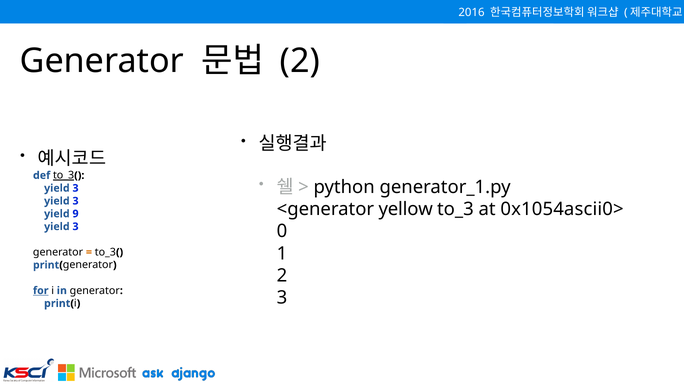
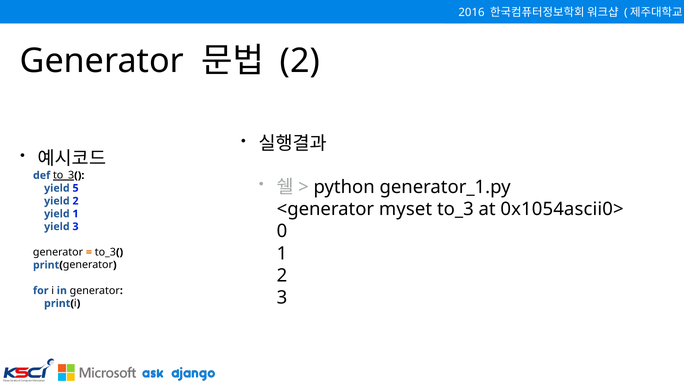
3 at (76, 189): 3 -> 5
3 at (76, 201): 3 -> 2
yellow: yellow -> myset
yield 9: 9 -> 1
for underline: present -> none
